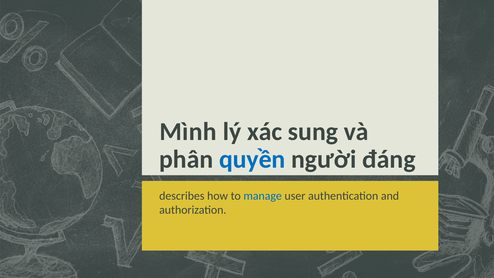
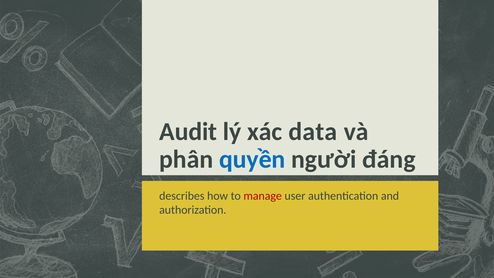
Mình: Mình -> Audit
sung: sung -> data
manage colour: blue -> red
